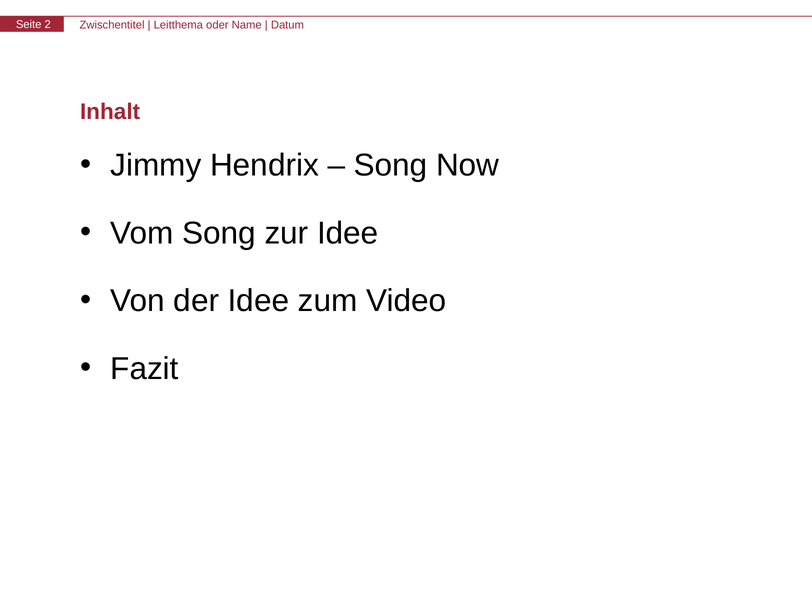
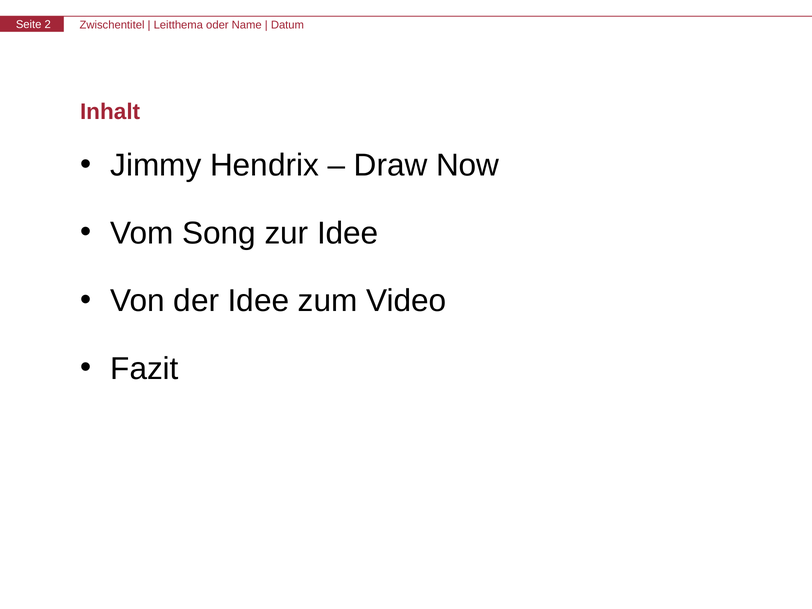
Song at (391, 166): Song -> Draw
